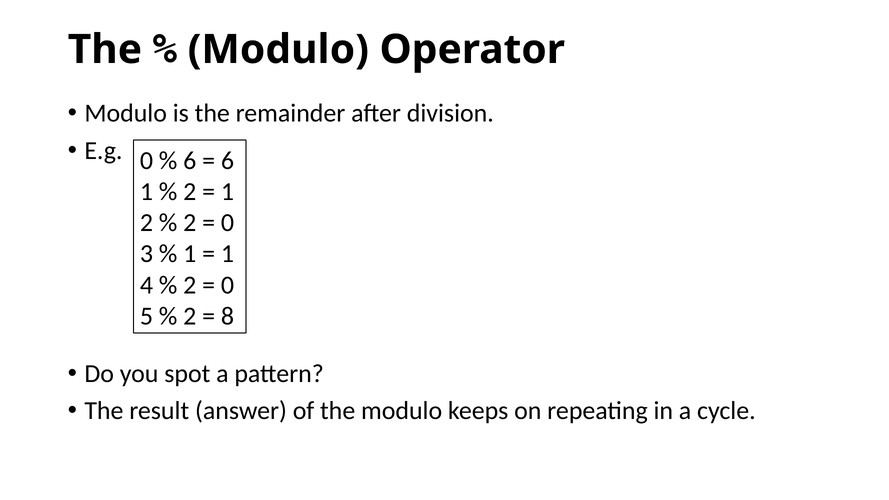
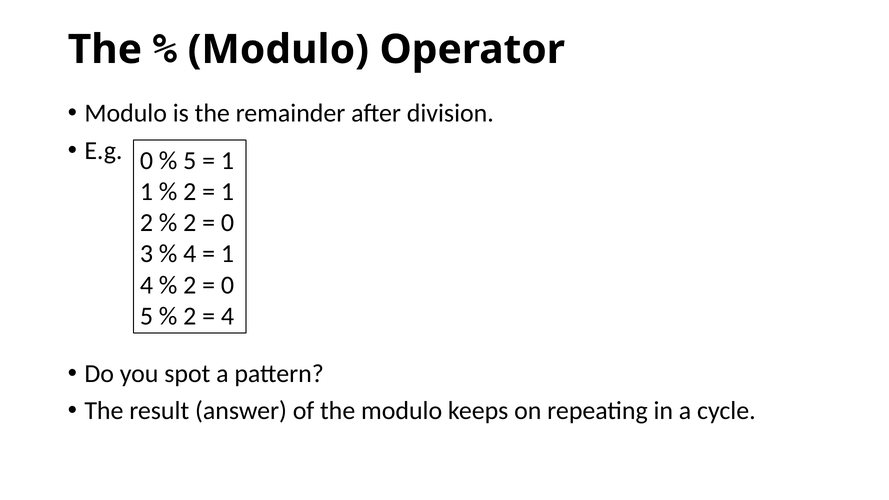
6 at (190, 161): 6 -> 5
6 at (227, 161): 6 -> 1
1 at (190, 254): 1 -> 4
8 at (227, 316): 8 -> 4
